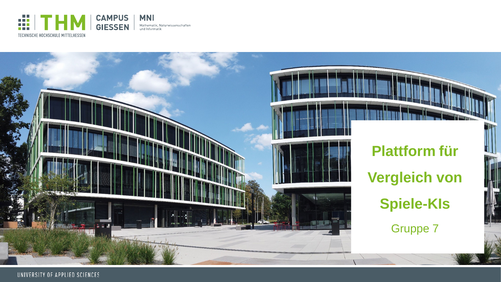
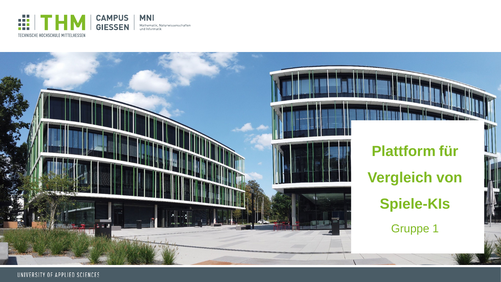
7: 7 -> 1
